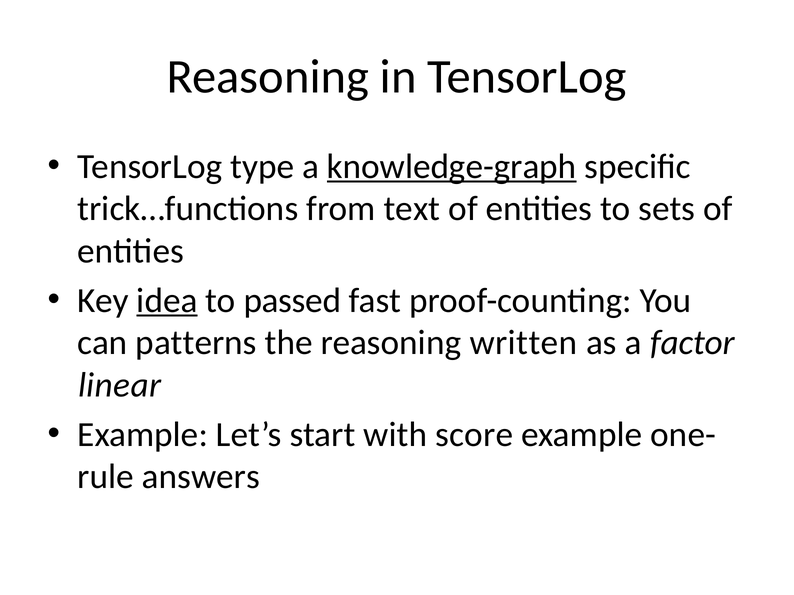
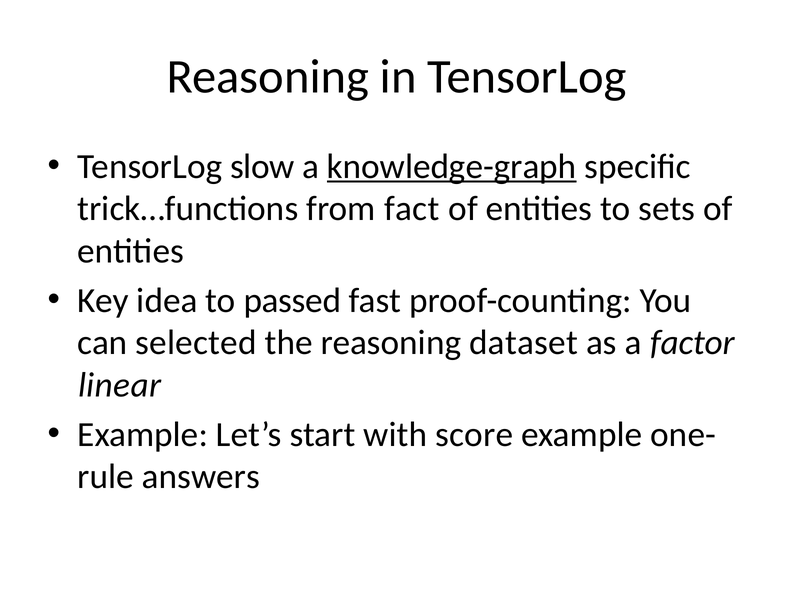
type: type -> slow
text: text -> fact
idea underline: present -> none
patterns: patterns -> selected
written: written -> dataset
